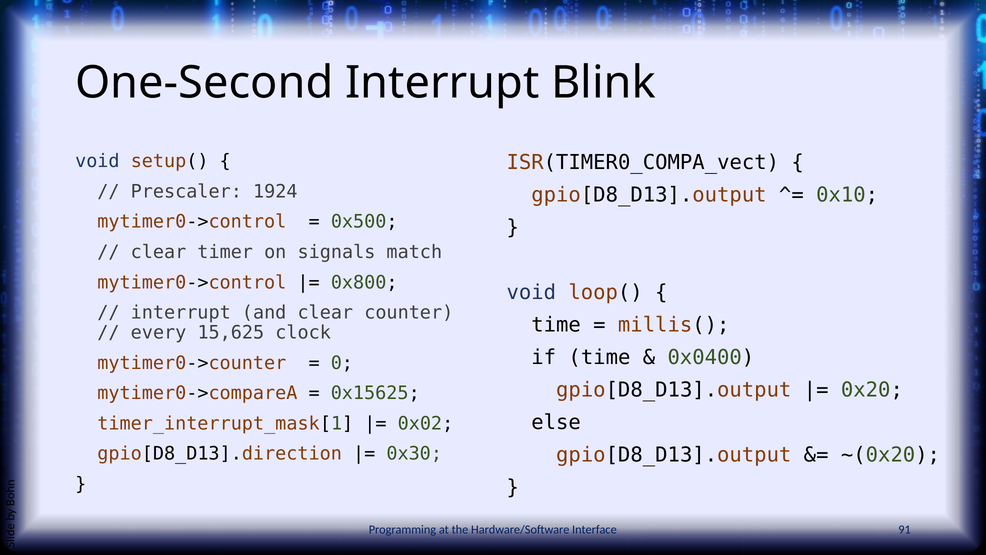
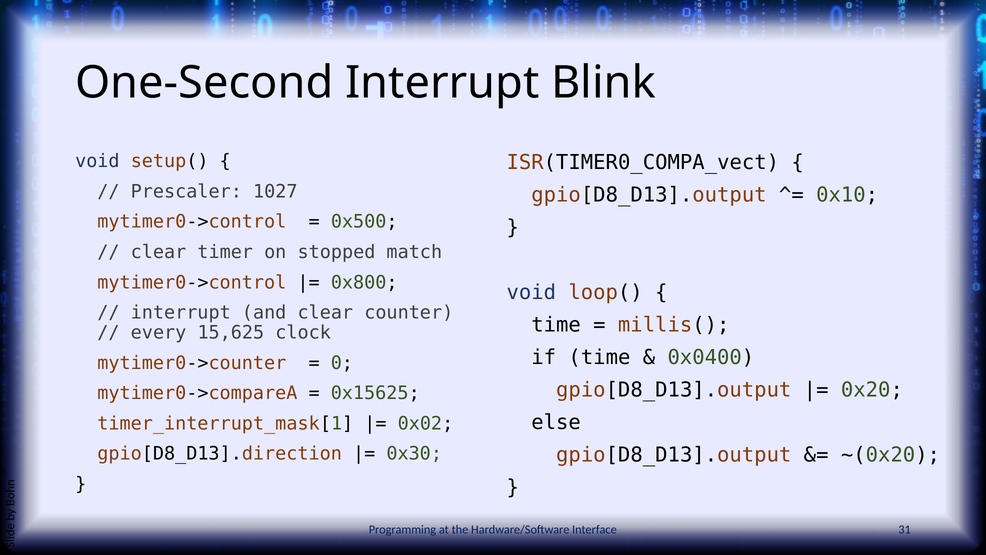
1924: 1924 -> 1027
signals: signals -> stopped
91: 91 -> 31
